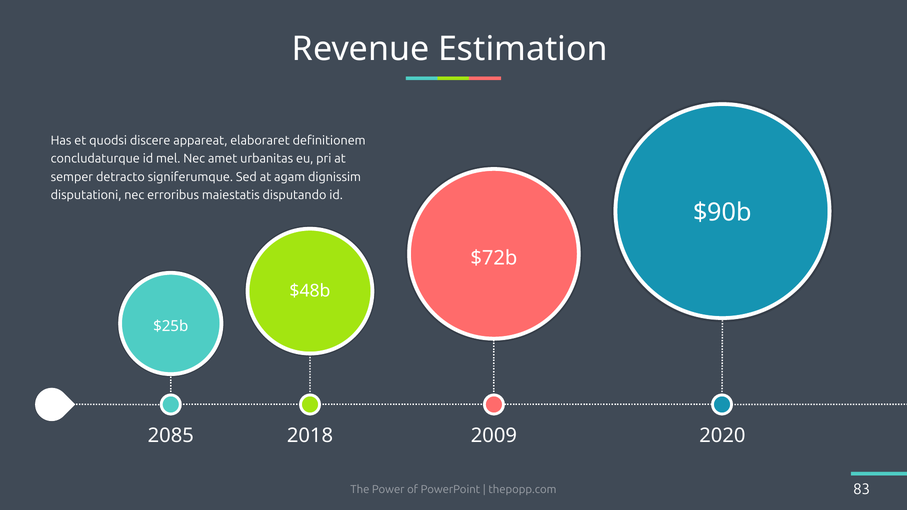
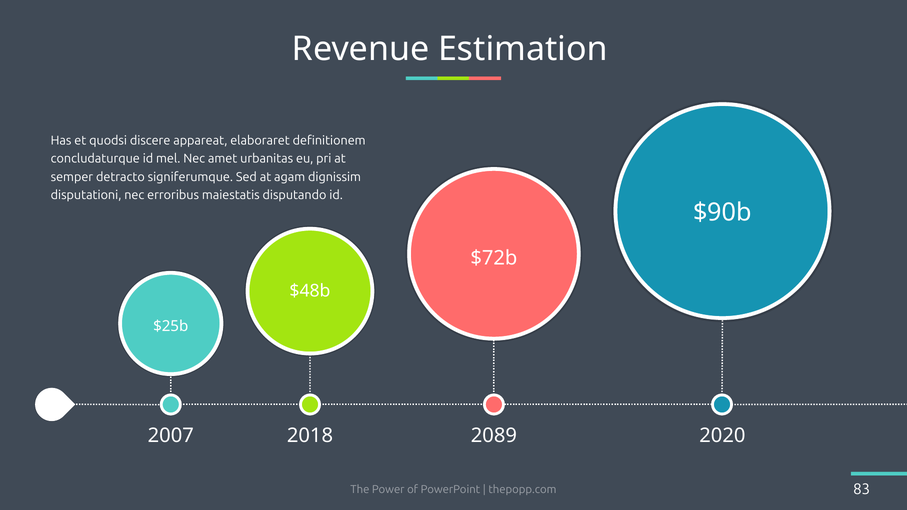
2085: 2085 -> 2007
2009: 2009 -> 2089
